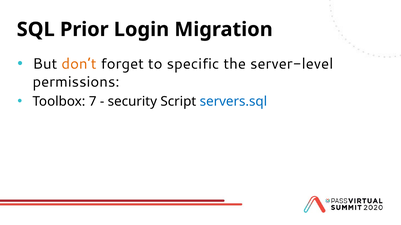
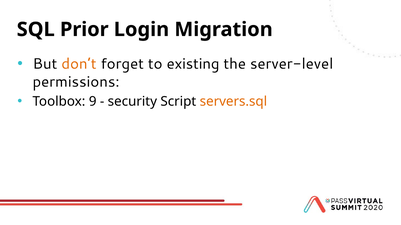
specific: specific -> existing
7: 7 -> 9
servers.sql colour: blue -> orange
